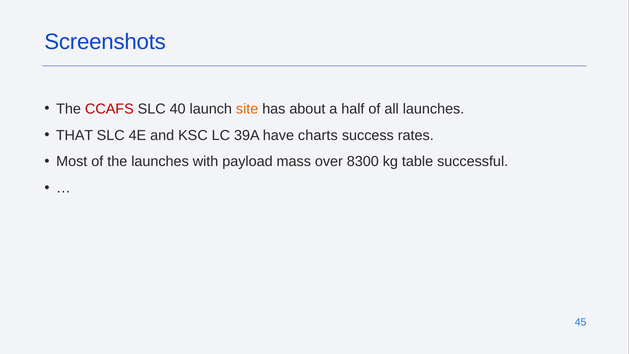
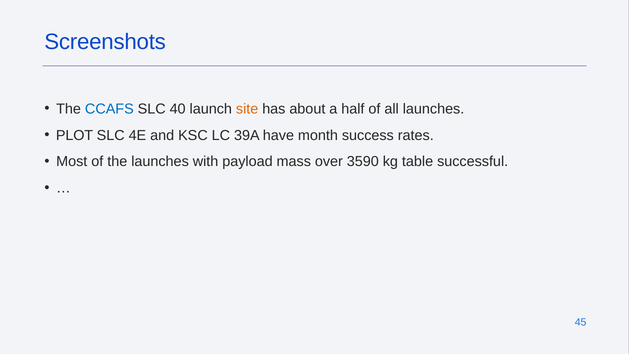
CCAFS colour: red -> blue
THAT: THAT -> PLOT
charts: charts -> month
8300: 8300 -> 3590
